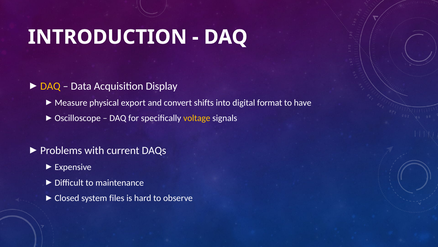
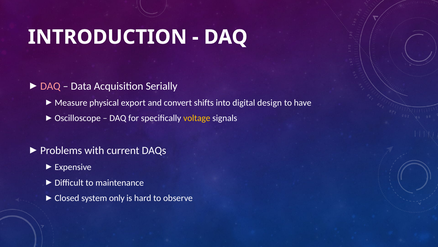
DAQ at (50, 86) colour: yellow -> pink
Display: Display -> Serially
format: format -> design
files: files -> only
